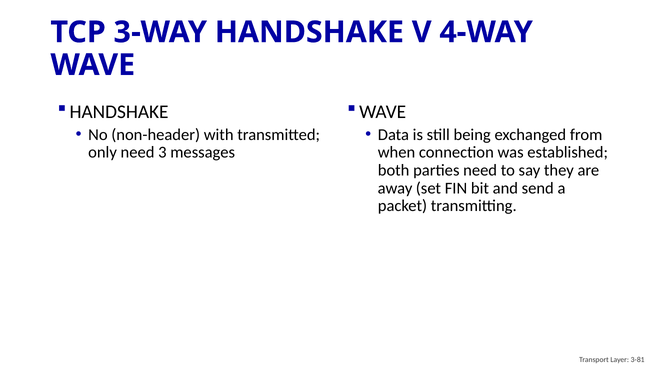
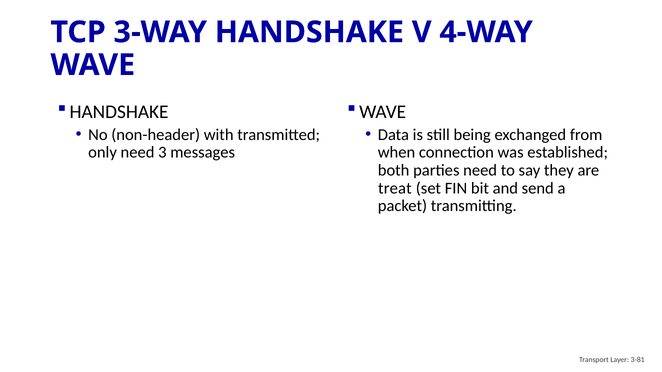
away: away -> treat
